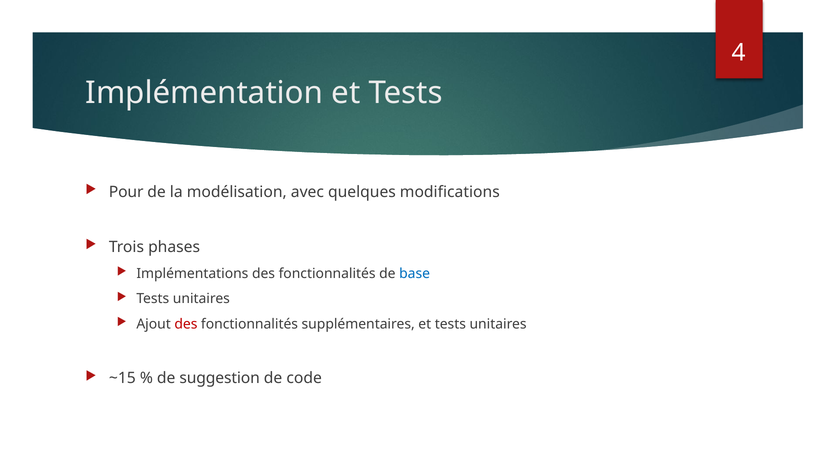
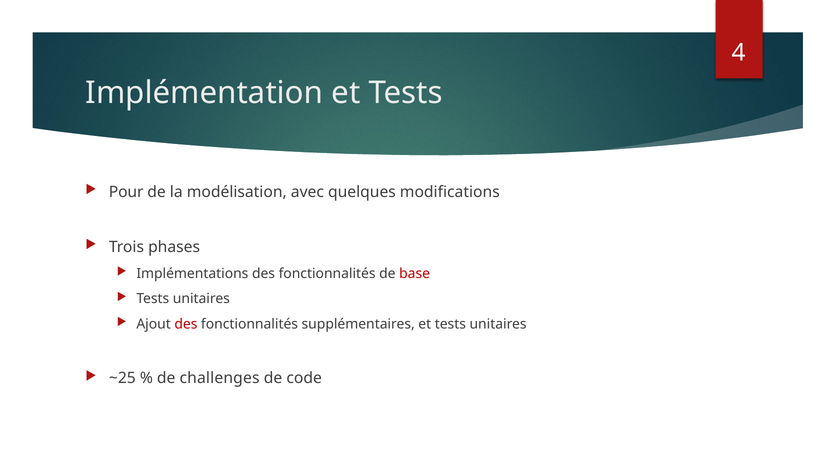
base colour: blue -> red
~15: ~15 -> ~25
suggestion: suggestion -> challenges
